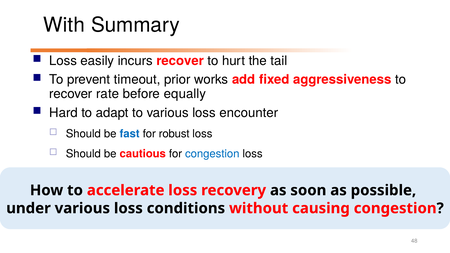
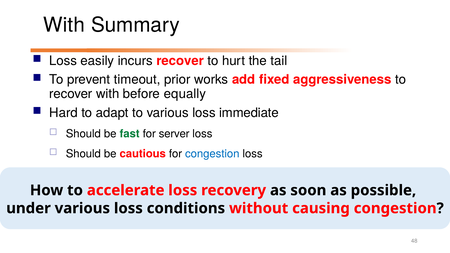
recover rate: rate -> with
encounter: encounter -> immediate
fast colour: blue -> green
robust: robust -> server
